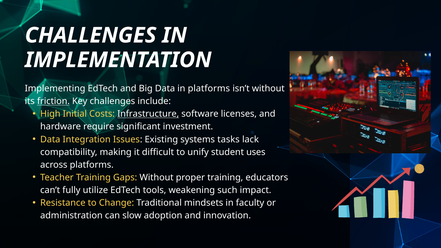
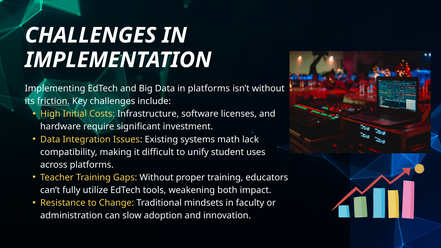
Infrastructure underline: present -> none
tasks: tasks -> math
such: such -> both
